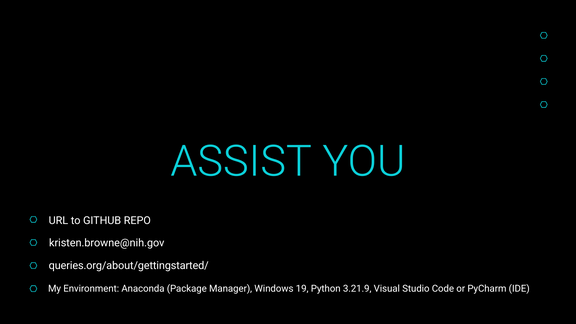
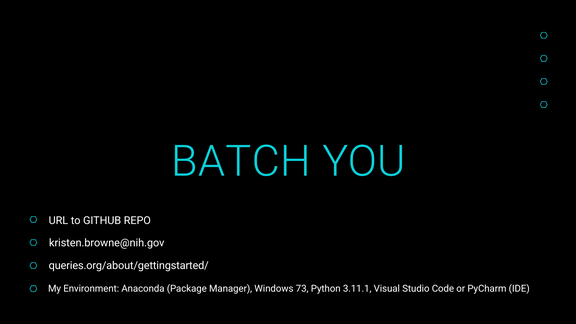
ASSIST: ASSIST -> BATCH
19: 19 -> 73
3.21.9: 3.21.9 -> 3.11.1
